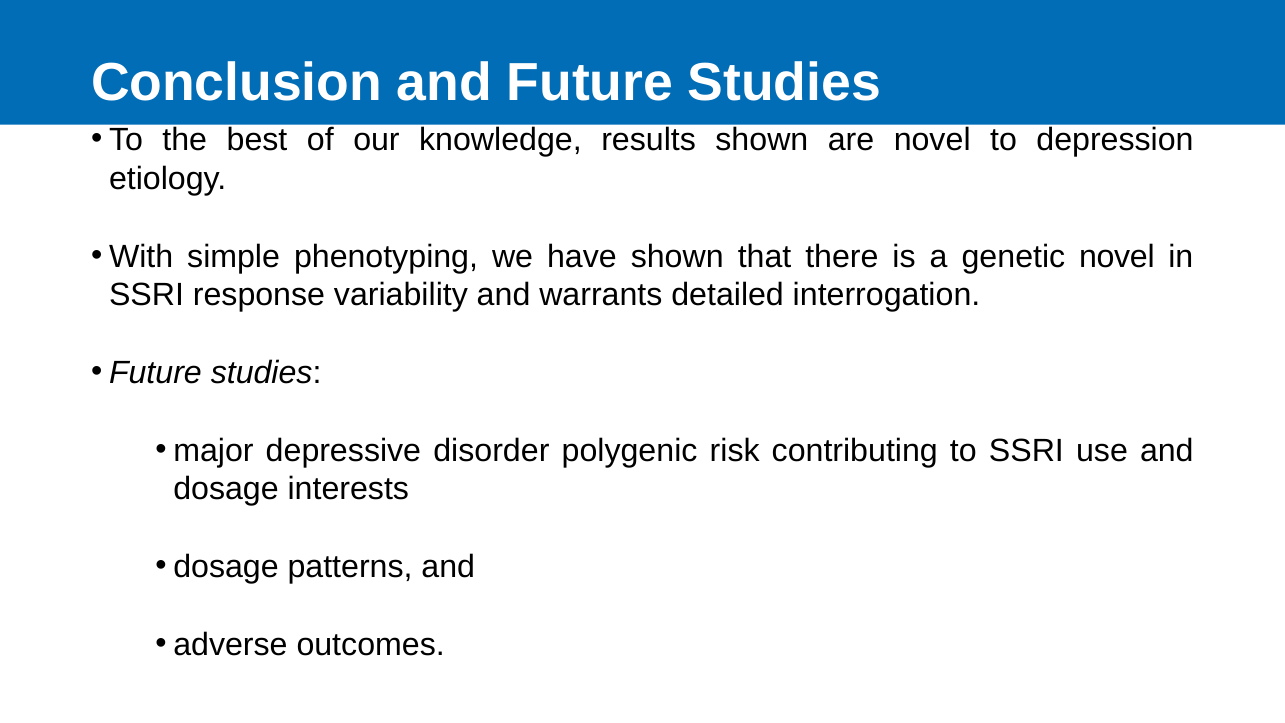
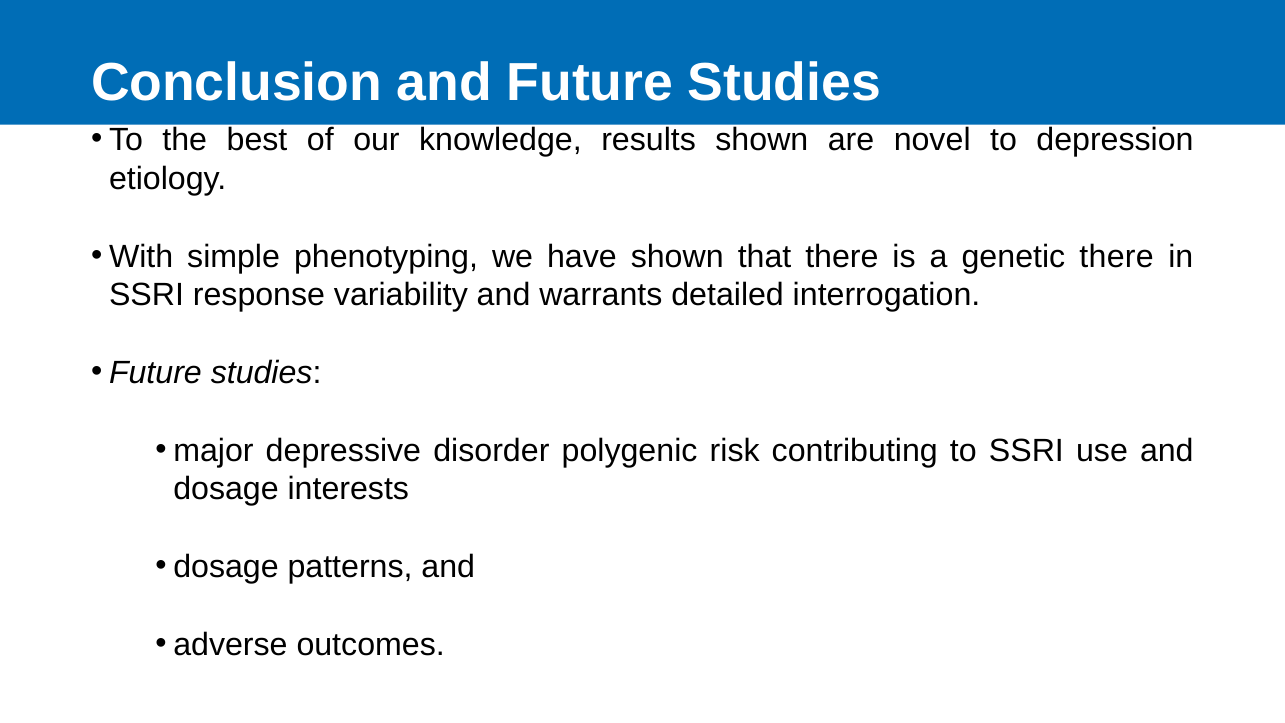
genetic novel: novel -> there
